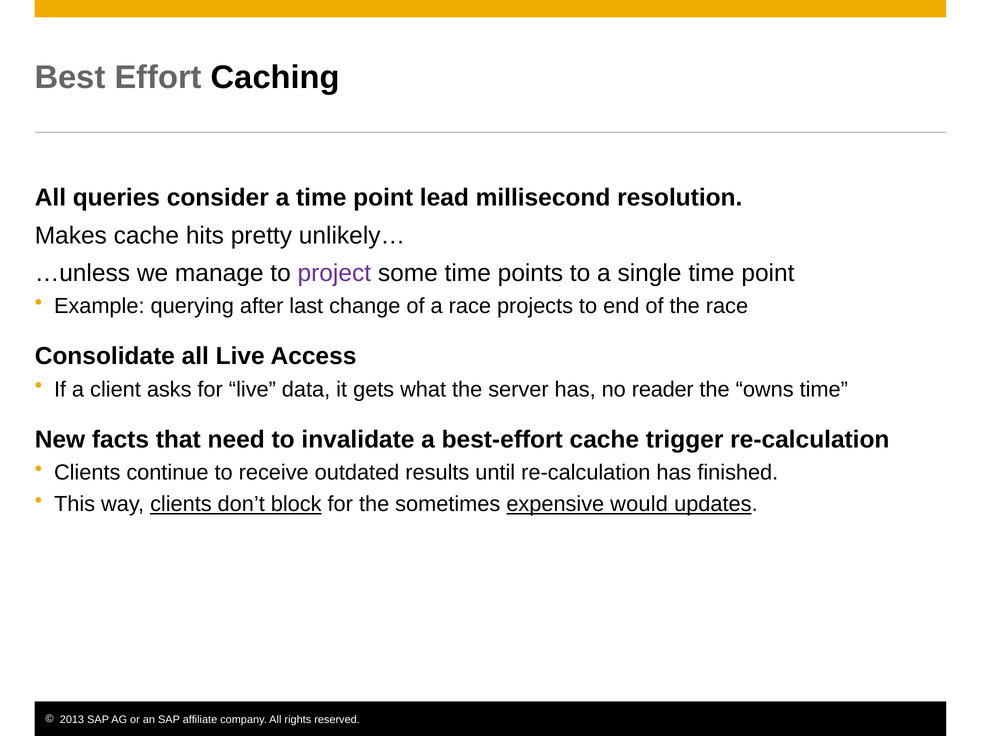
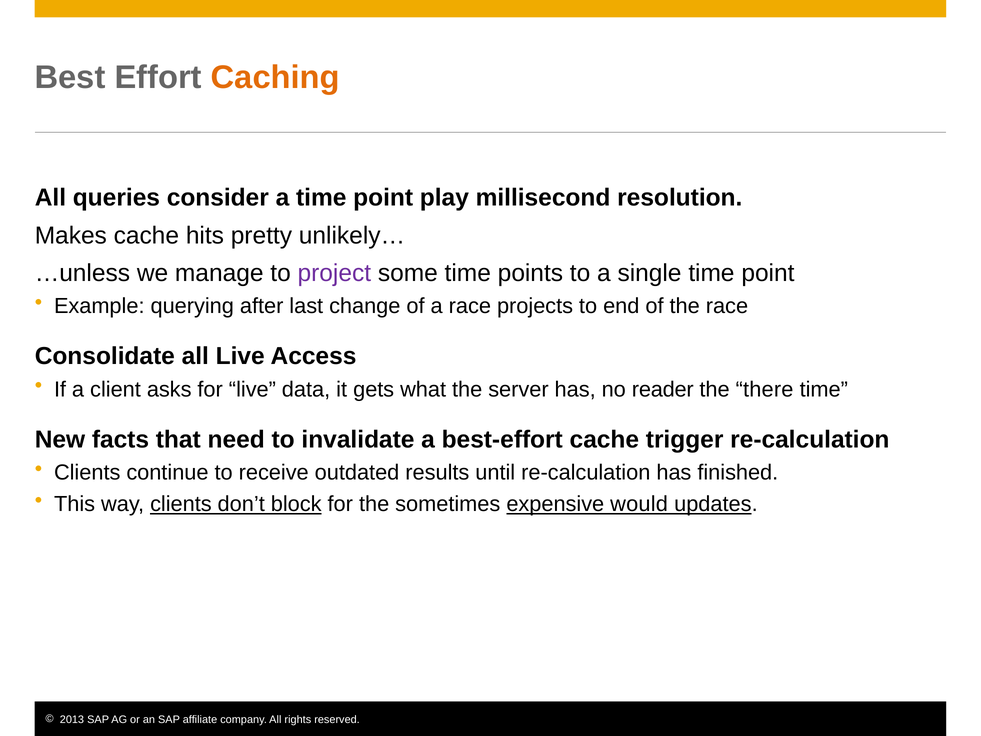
Caching colour: black -> orange
lead: lead -> play
owns: owns -> there
